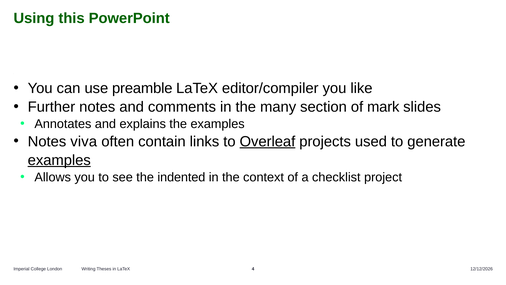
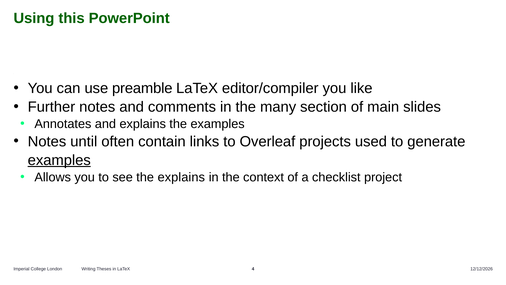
mark: mark -> main
viva: viva -> until
Overleaf underline: present -> none
the indented: indented -> explains
